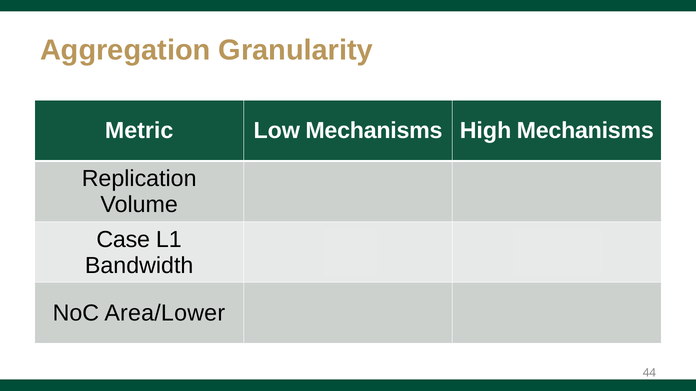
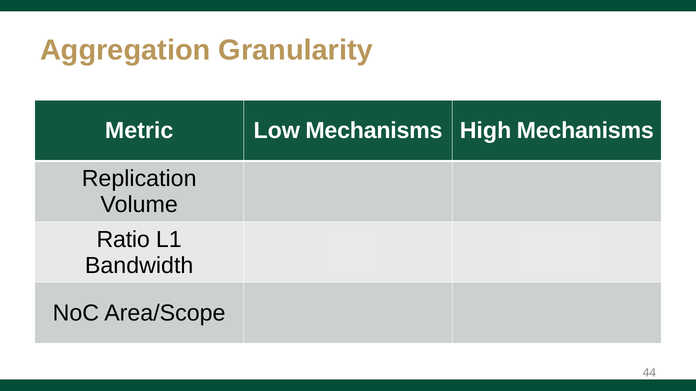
Case: Case -> Ratio
Area/Lower: Area/Lower -> Area/Scope
